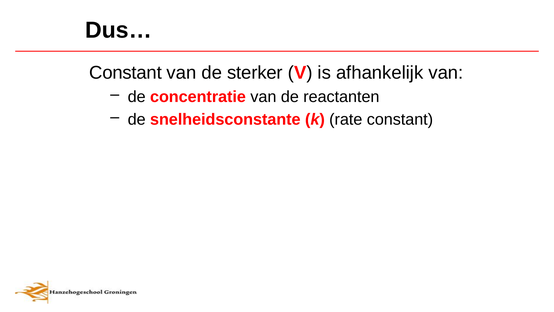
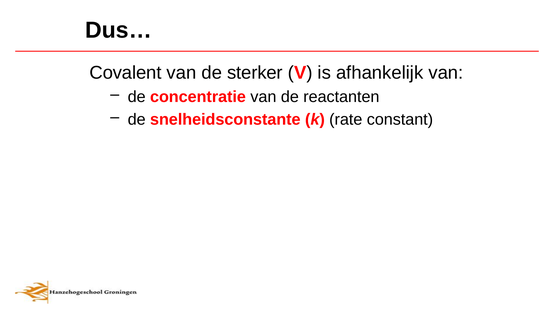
Constant at (126, 73): Constant -> Covalent
